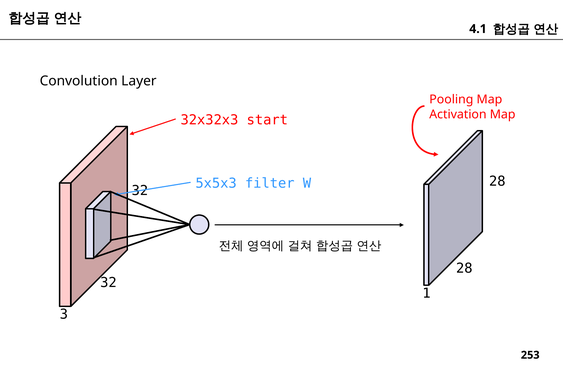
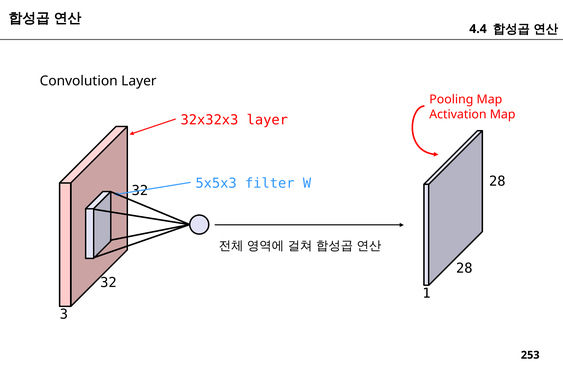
4.1: 4.1 -> 4.4
32x32x3 start: start -> layer
